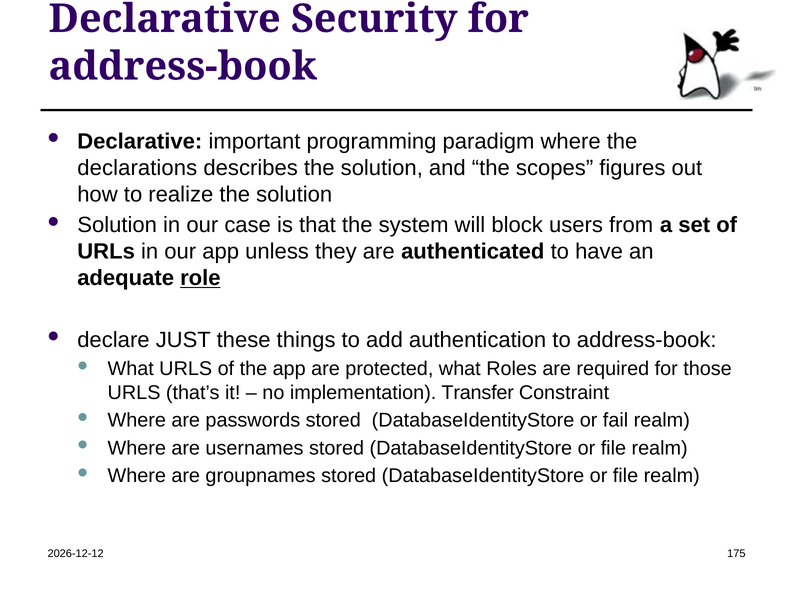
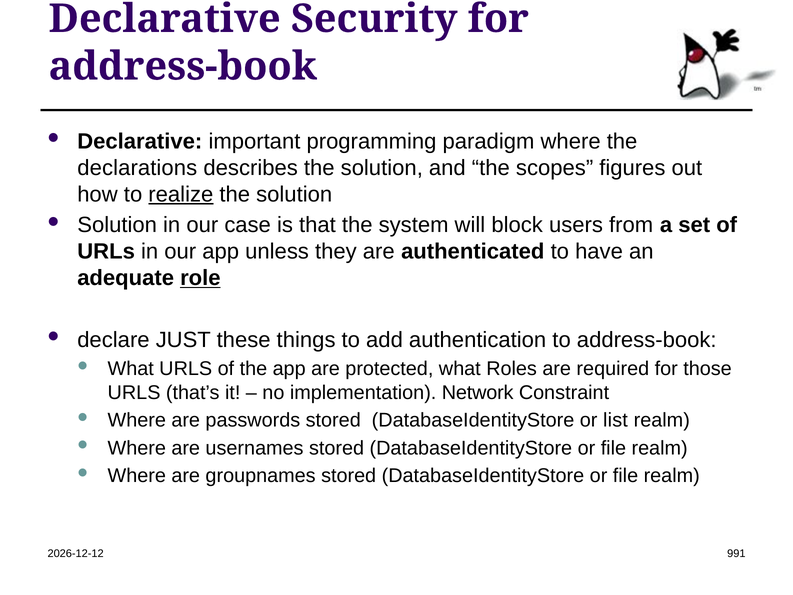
realize underline: none -> present
Transfer: Transfer -> Network
fail: fail -> list
175: 175 -> 991
